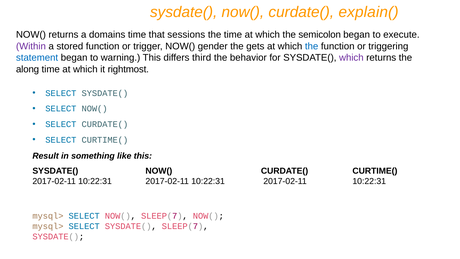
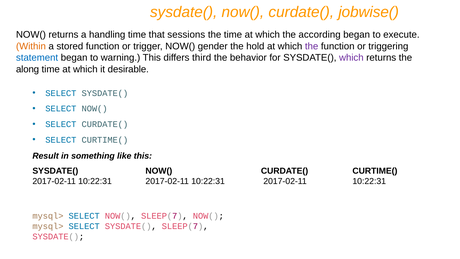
explain(: explain( -> jobwise(
domains: domains -> handling
semicolon: semicolon -> according
Within colour: purple -> orange
gets: gets -> hold
the at (312, 46) colour: blue -> purple
rightmost: rightmost -> desirable
